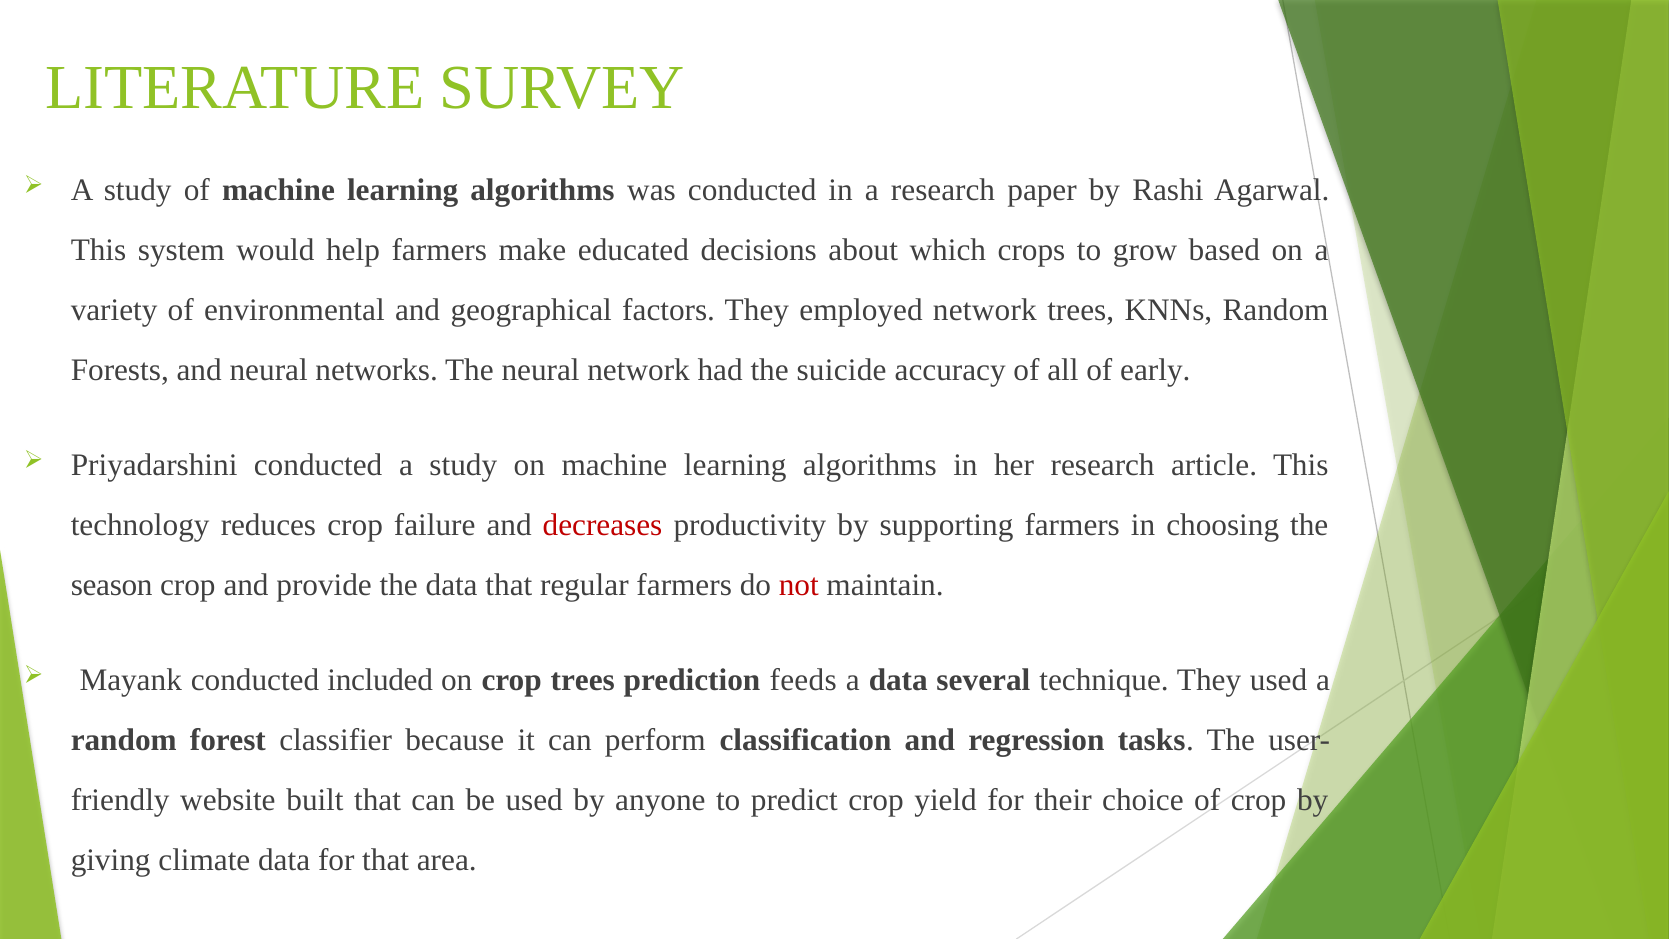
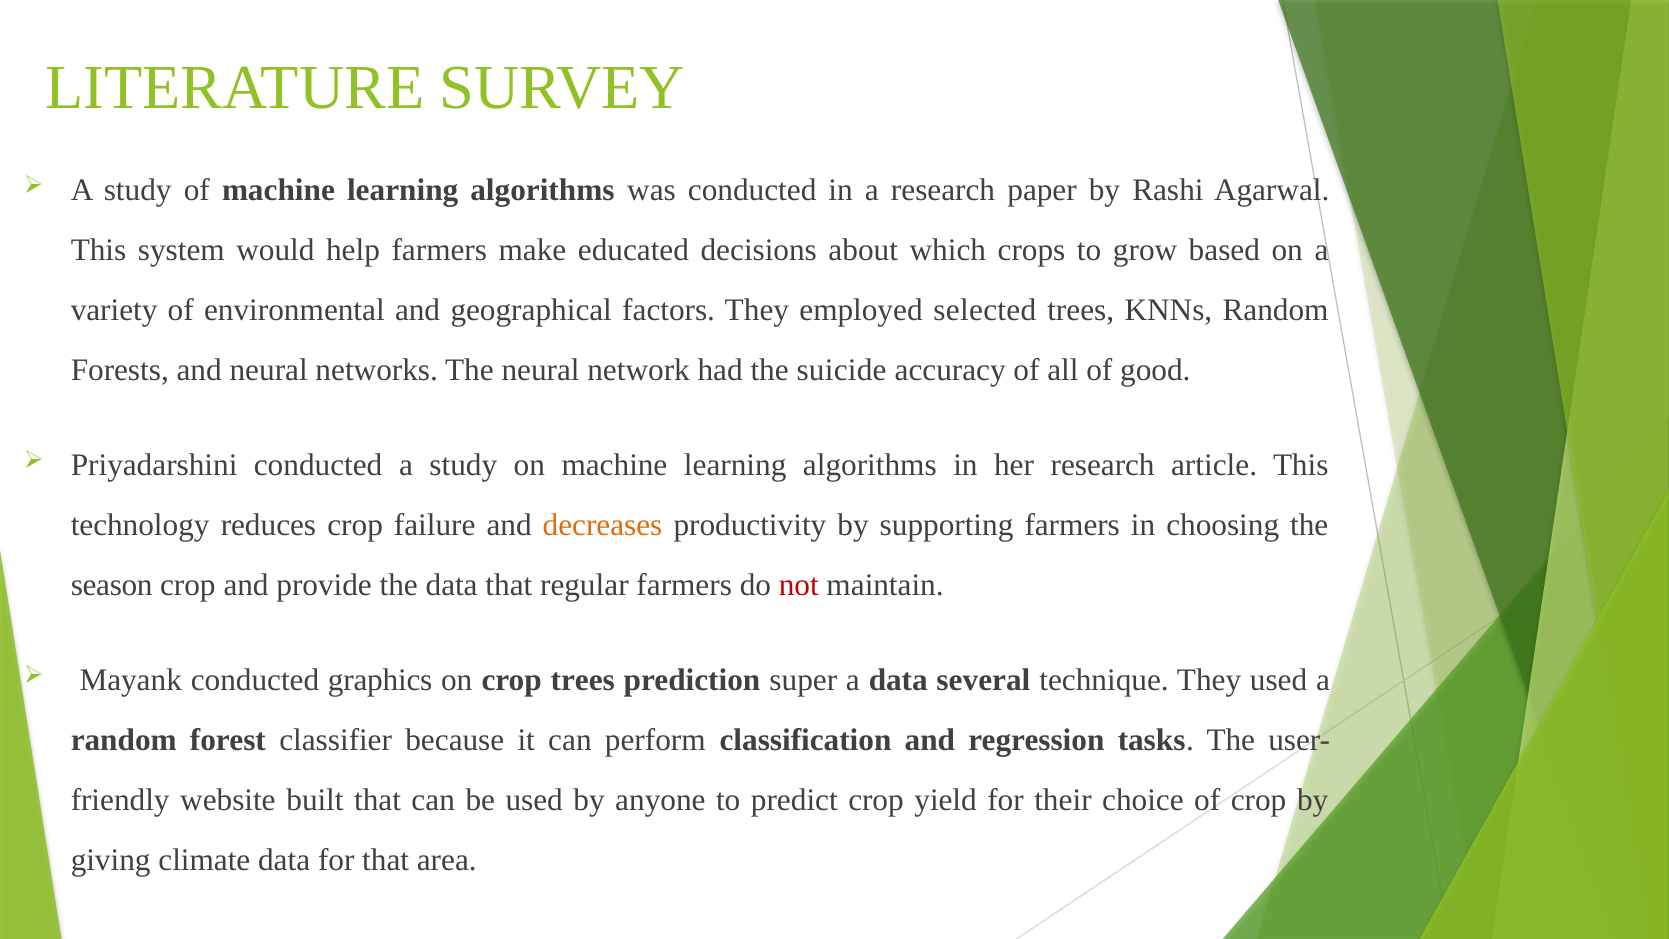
employed network: network -> selected
early: early -> good
decreases colour: red -> orange
included: included -> graphics
feeds: feeds -> super
